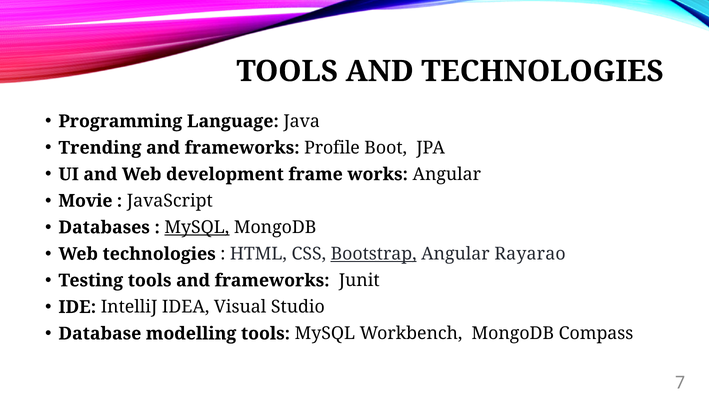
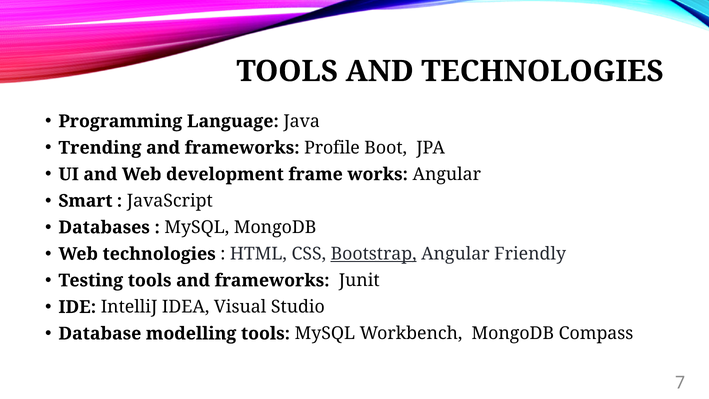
Movie: Movie -> Smart
MySQL at (197, 227) underline: present -> none
Rayarao: Rayarao -> Friendly
